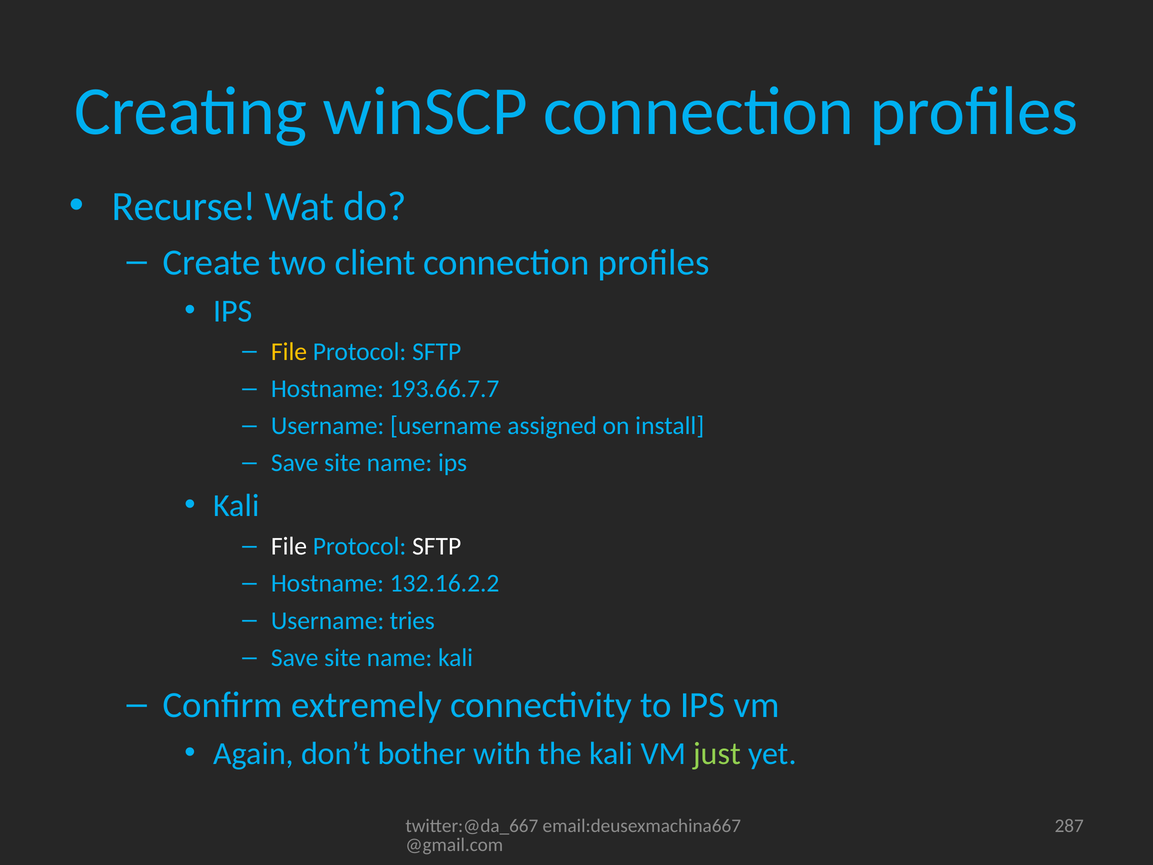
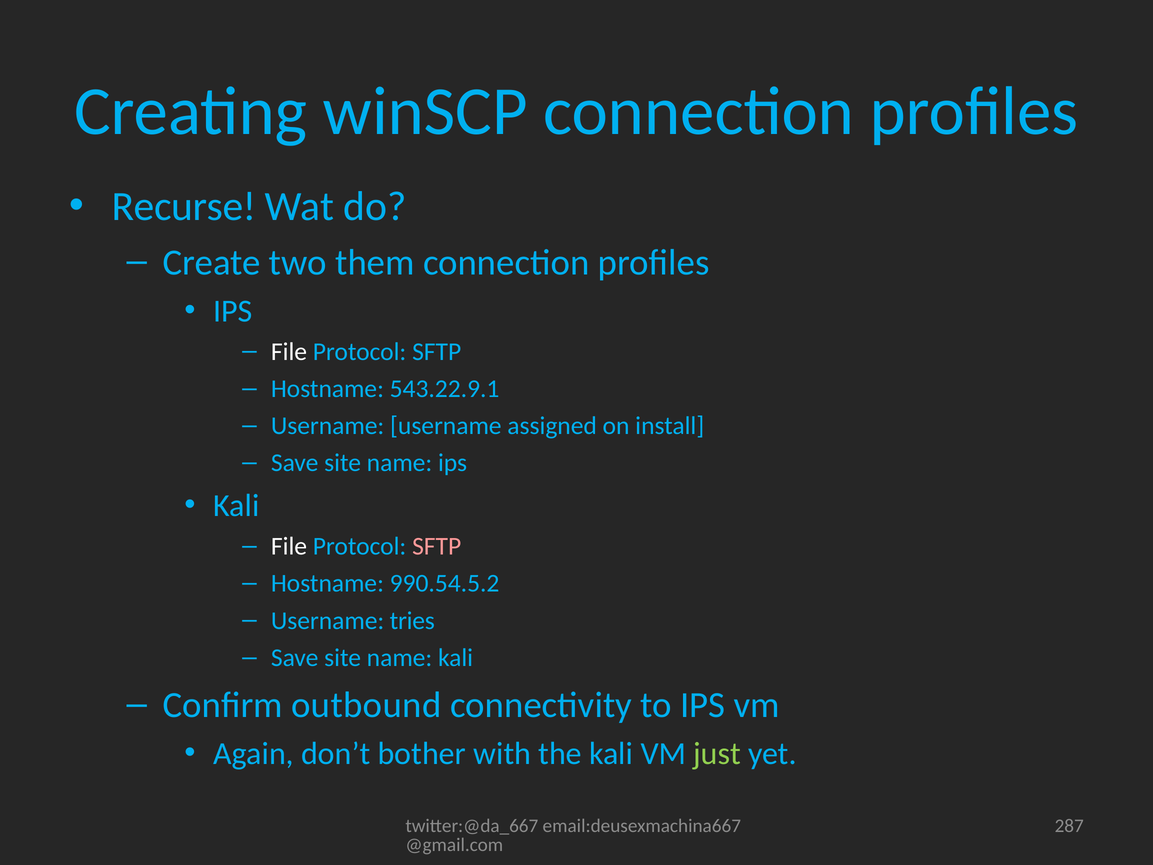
client: client -> them
File at (289, 351) colour: yellow -> white
193.66.7.7: 193.66.7.7 -> 543.22.9.1
SFTP at (437, 546) colour: white -> pink
132.16.2.2: 132.16.2.2 -> 990.54.5.2
extremely: extremely -> outbound
